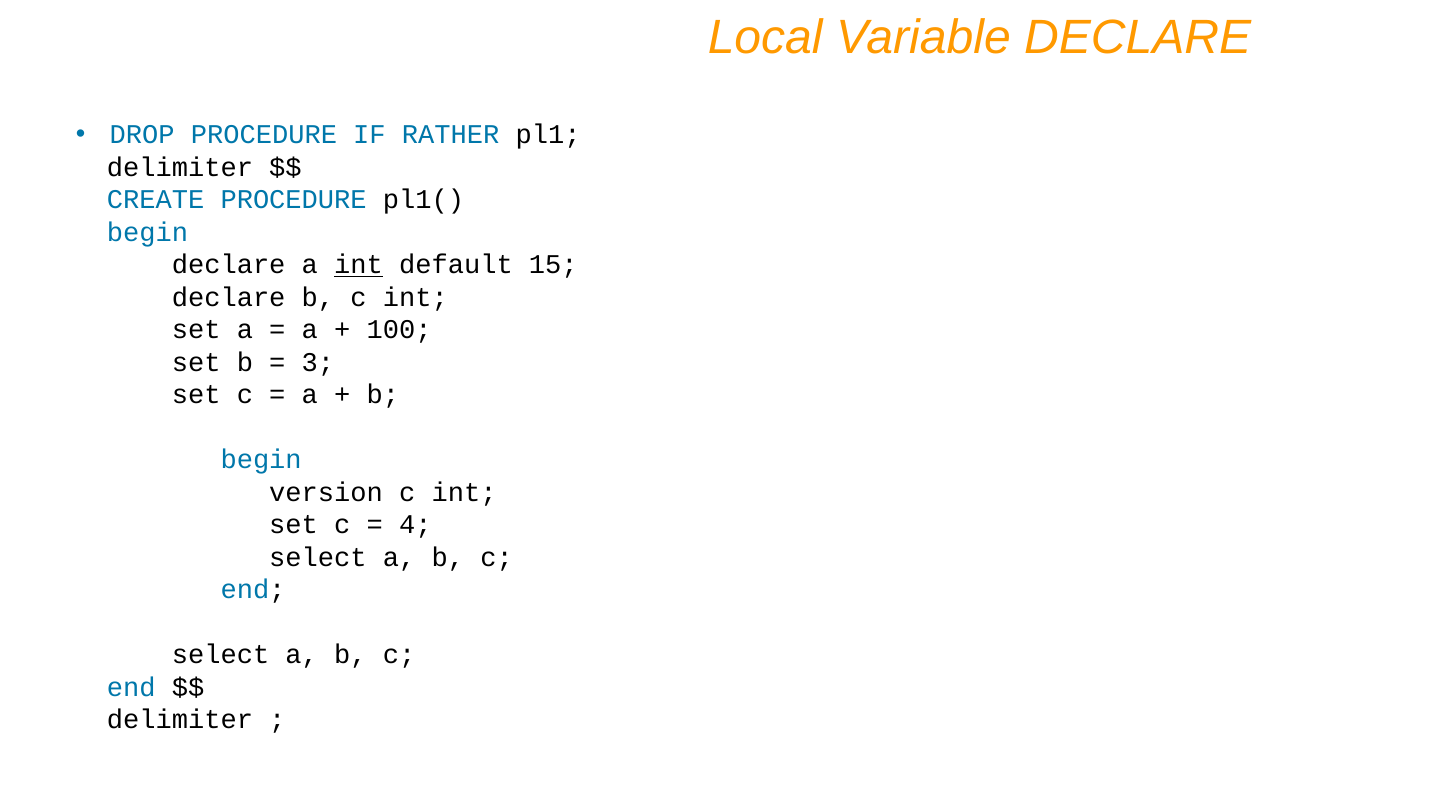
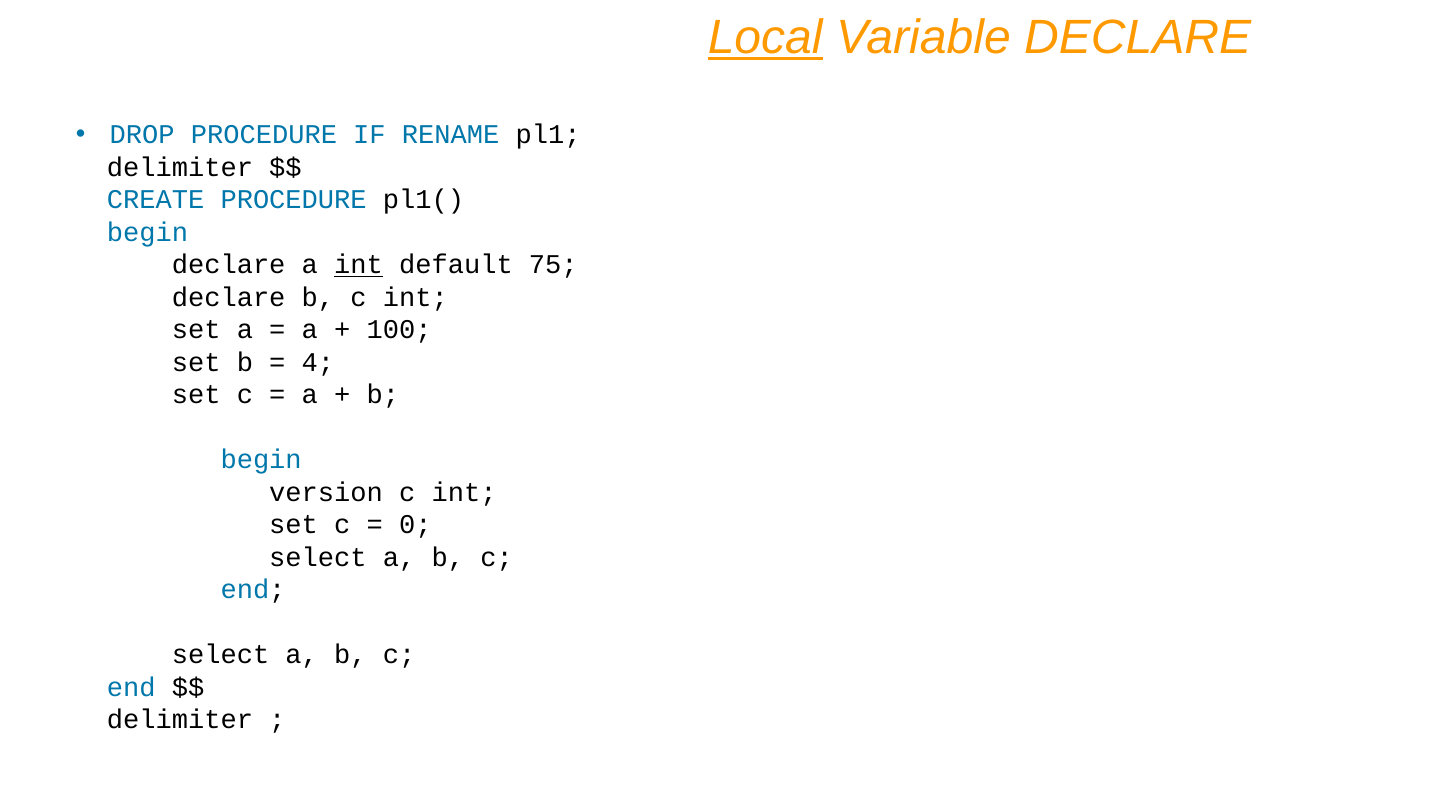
Local underline: none -> present
RATHER: RATHER -> RENAME
15: 15 -> 75
3: 3 -> 4
4: 4 -> 0
